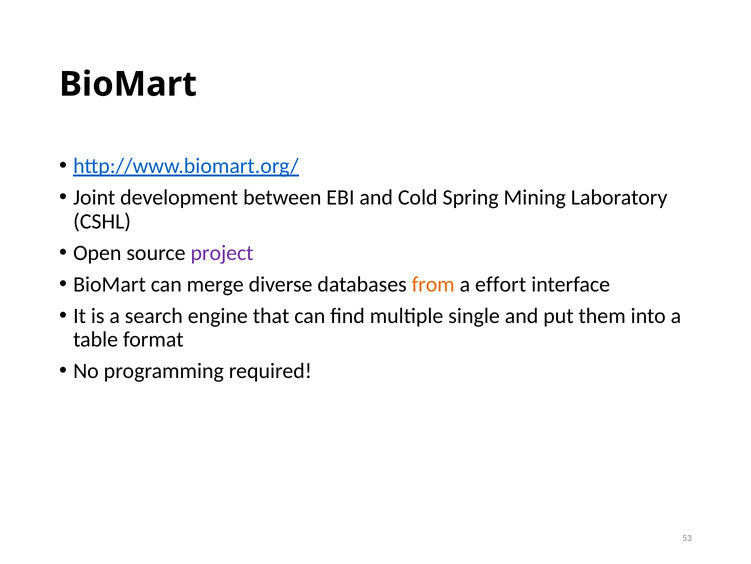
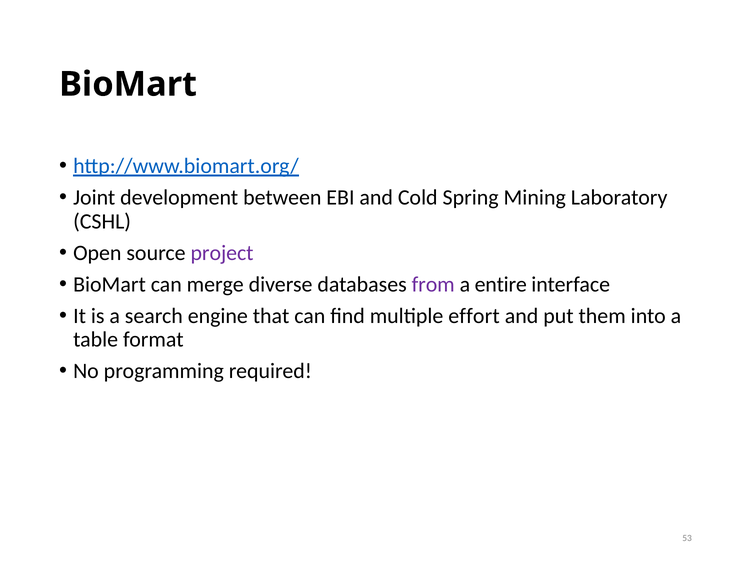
from colour: orange -> purple
effort: effort -> entire
single: single -> effort
